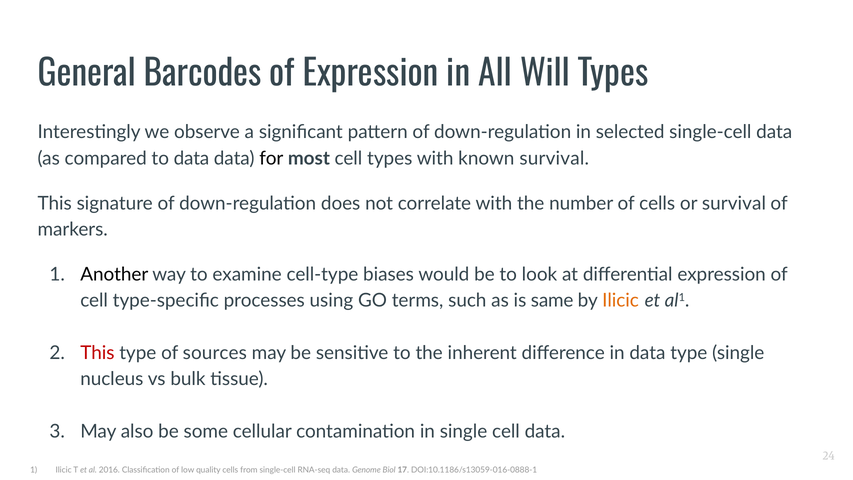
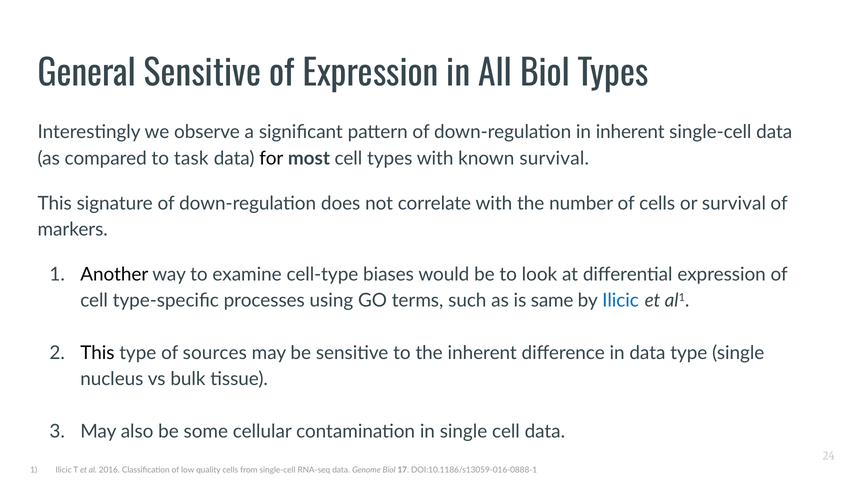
General Barcodes: Barcodes -> Sensitive
All Will: Will -> Biol
in selected: selected -> inherent
to data: data -> task
Ilicic at (621, 301) colour: orange -> blue
This at (97, 353) colour: red -> black
